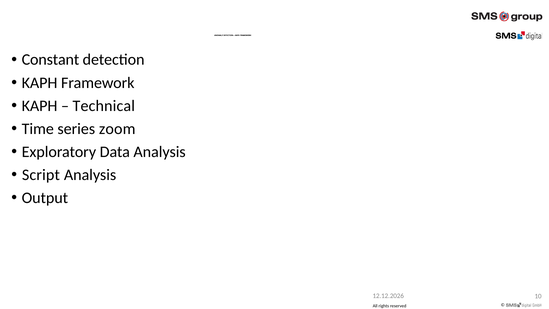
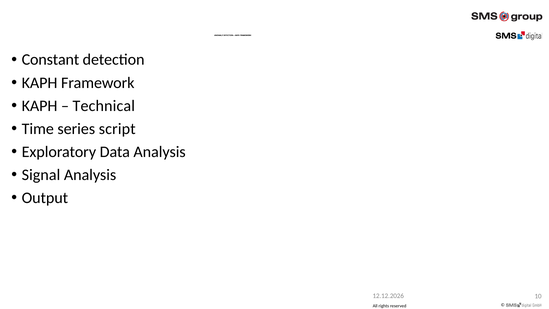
zoom: zoom -> script
Script: Script -> Signal
